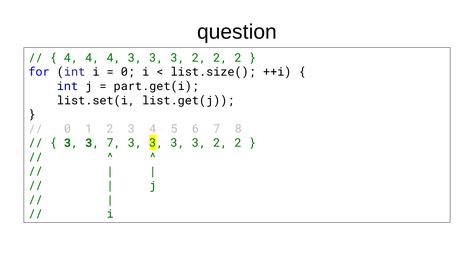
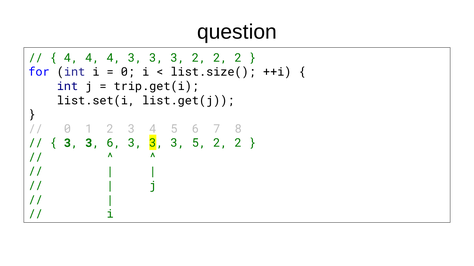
part.get(i: part.get(i -> trip.get(i
3 7: 7 -> 6
3 3 3 3: 3 -> 5
